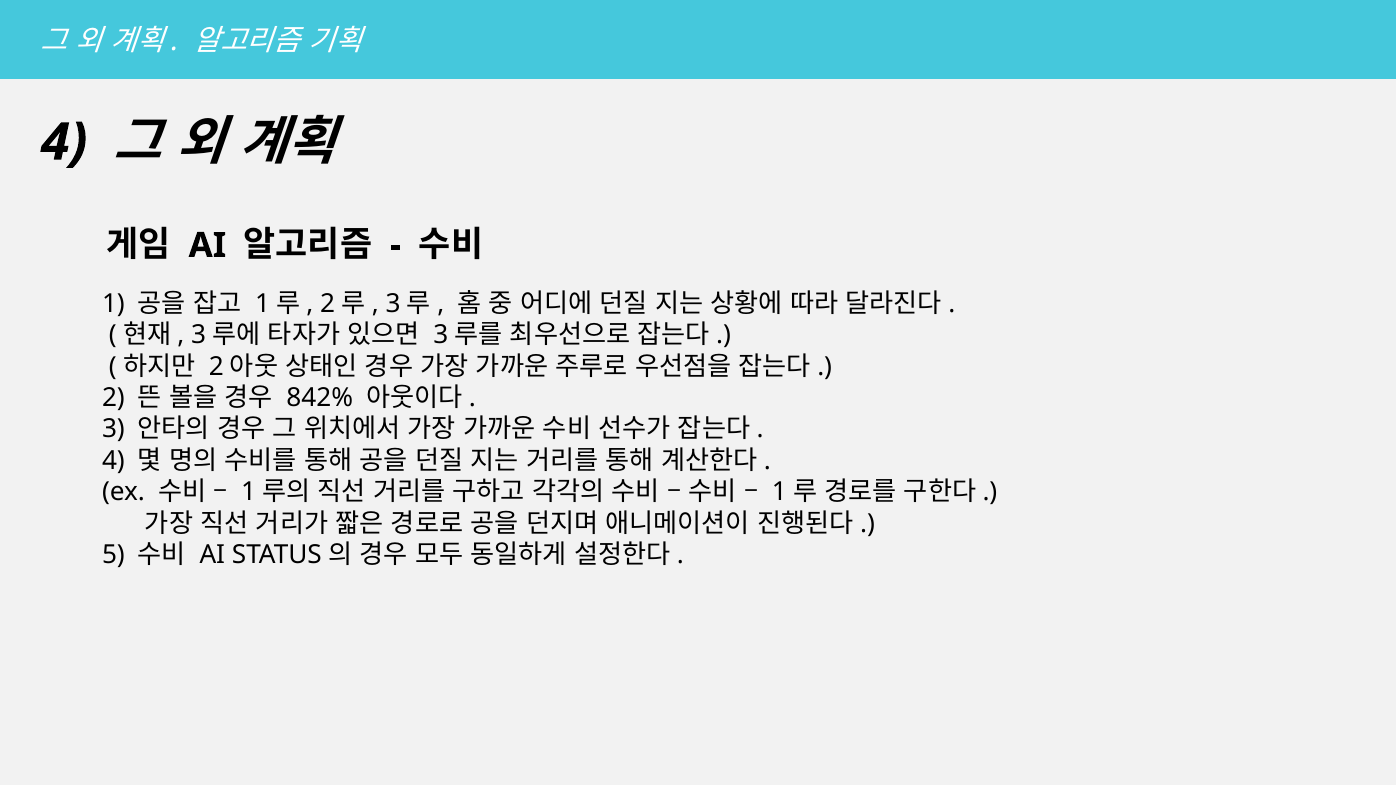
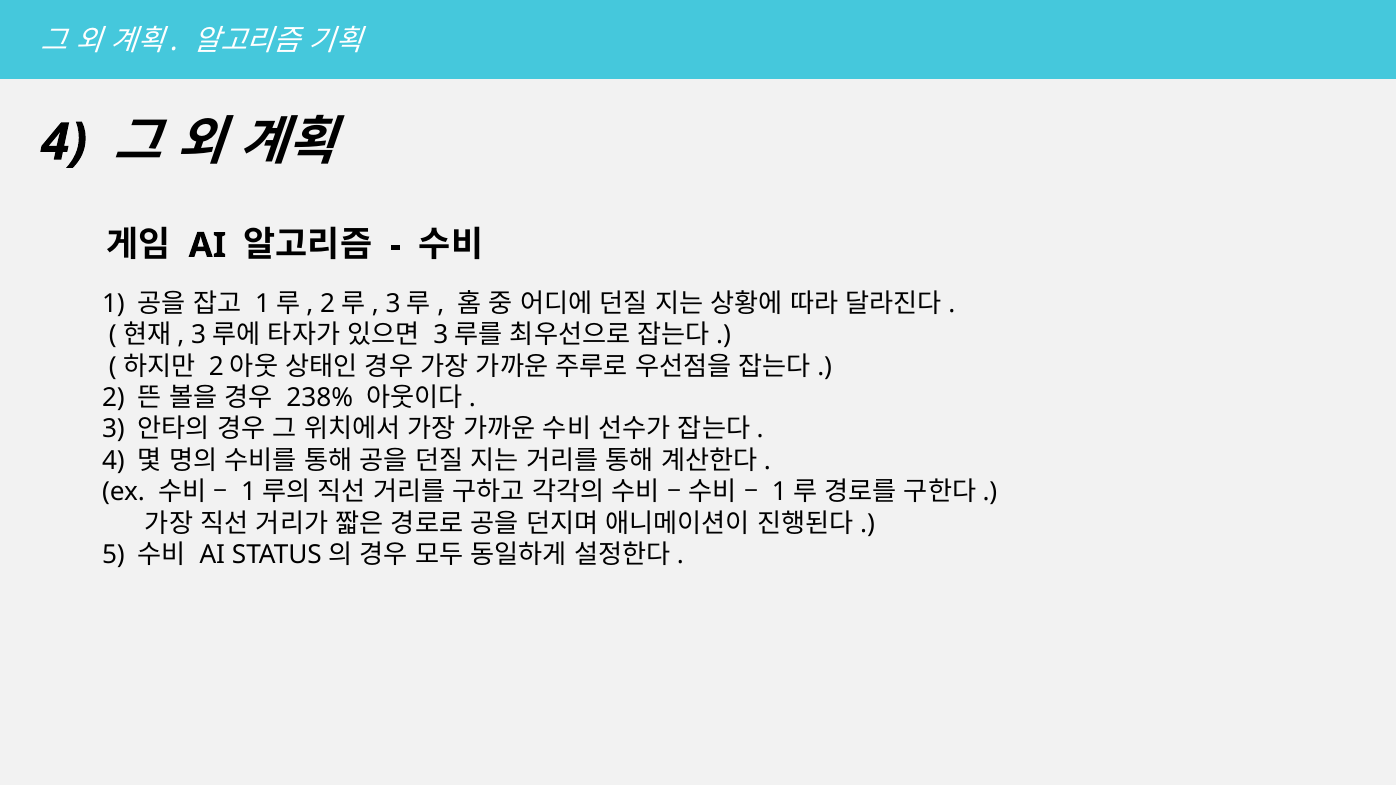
842%: 842% -> 238%
